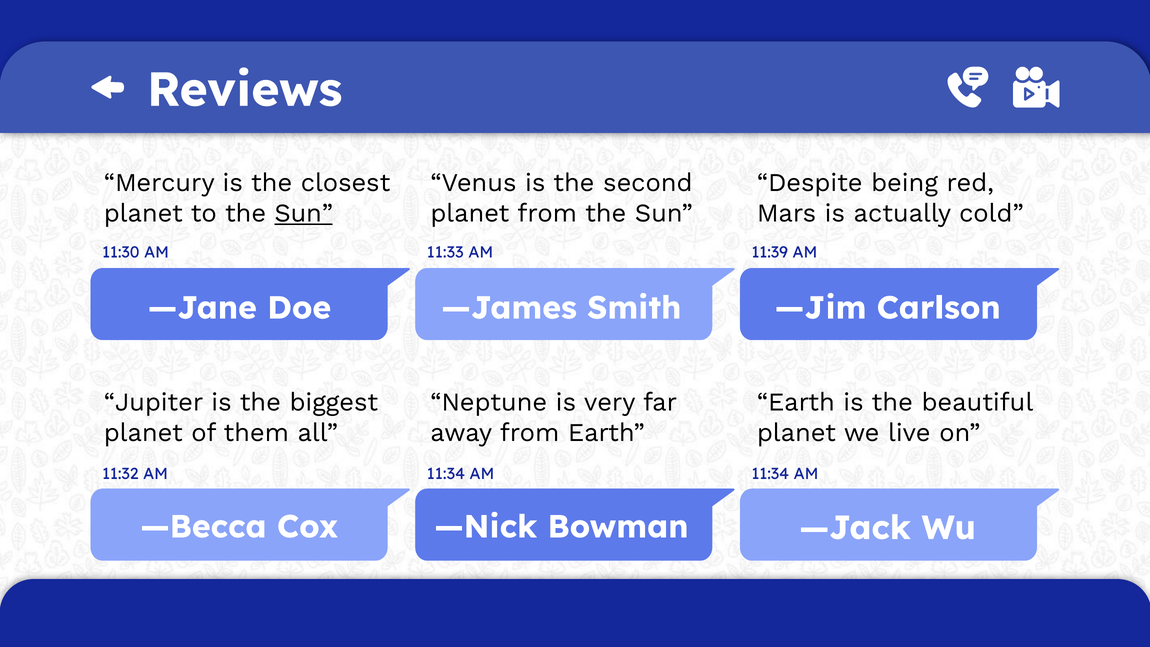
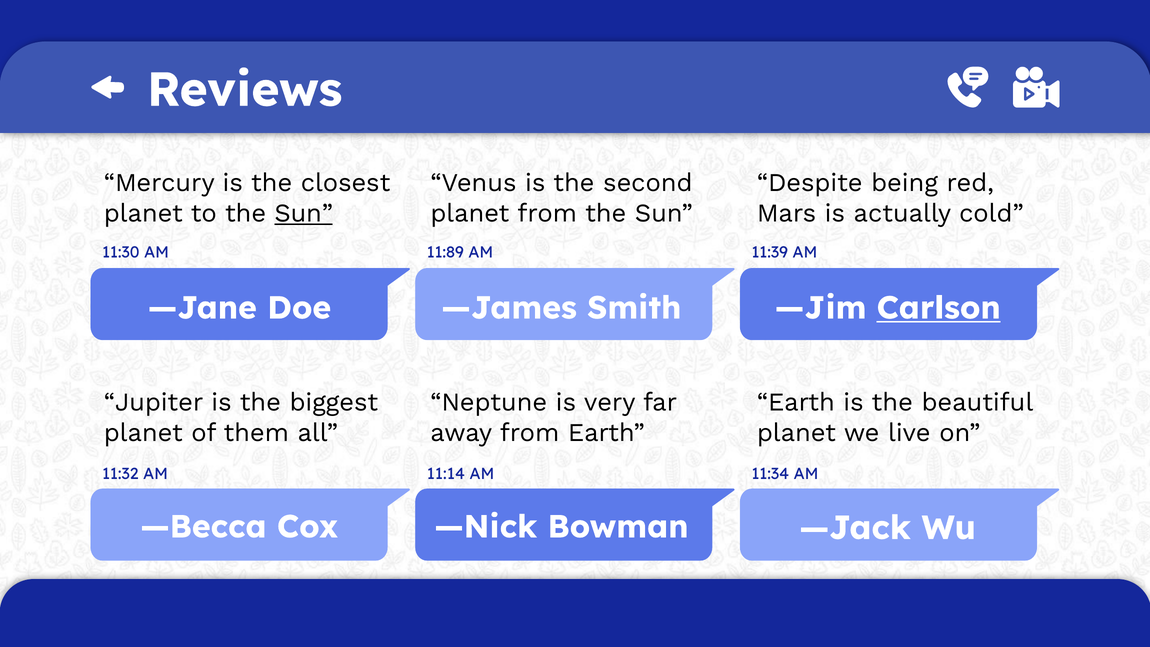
11:33: 11:33 -> 11:89
Carlson underline: none -> present
11:32 AM 11:34: 11:34 -> 11:14
